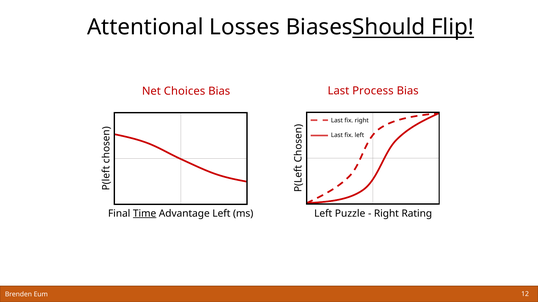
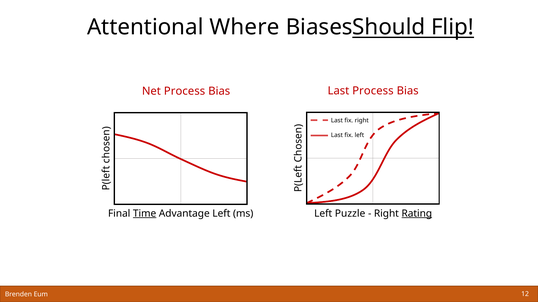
Losses: Losses -> Where
Net Choices: Choices -> Process
Rating underline: none -> present
